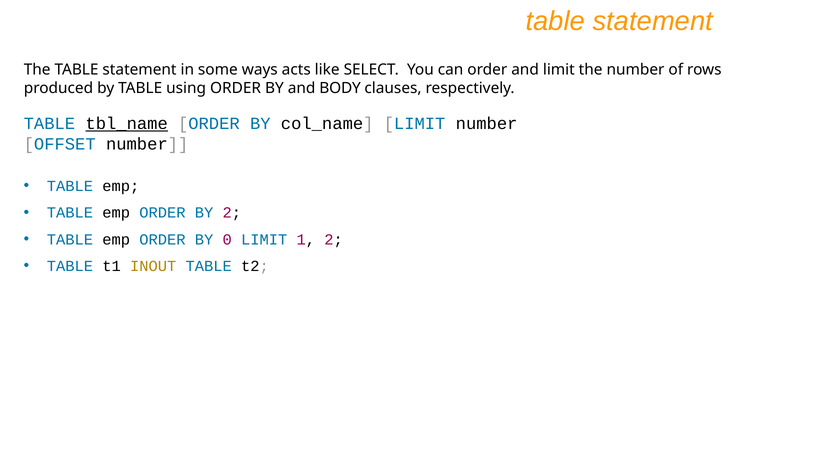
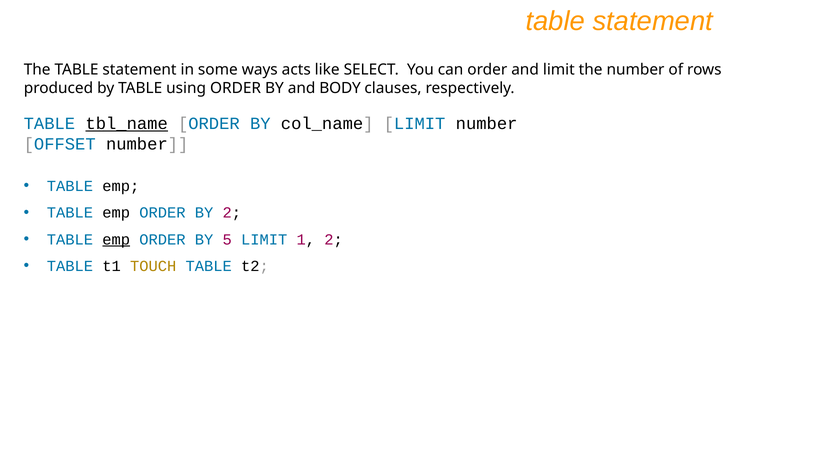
emp at (116, 240) underline: none -> present
0: 0 -> 5
INOUT: INOUT -> TOUCH
